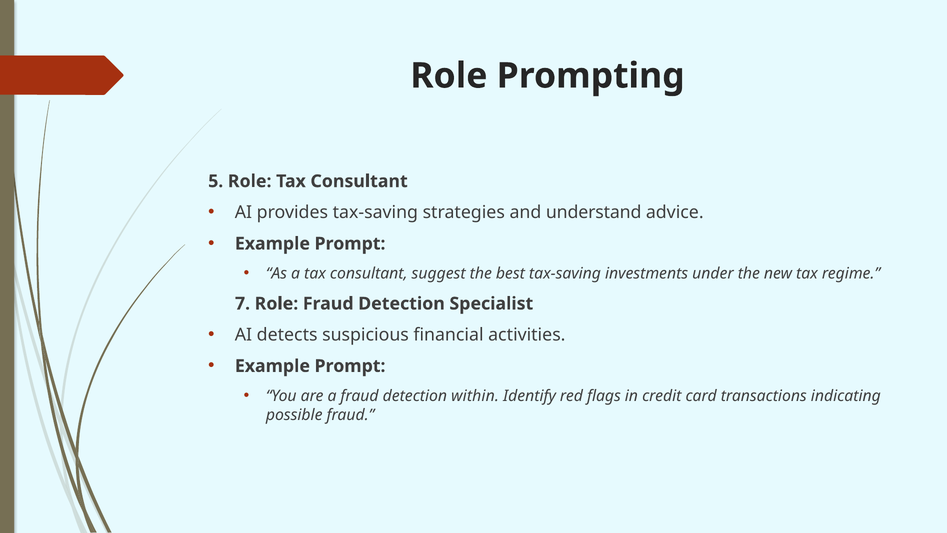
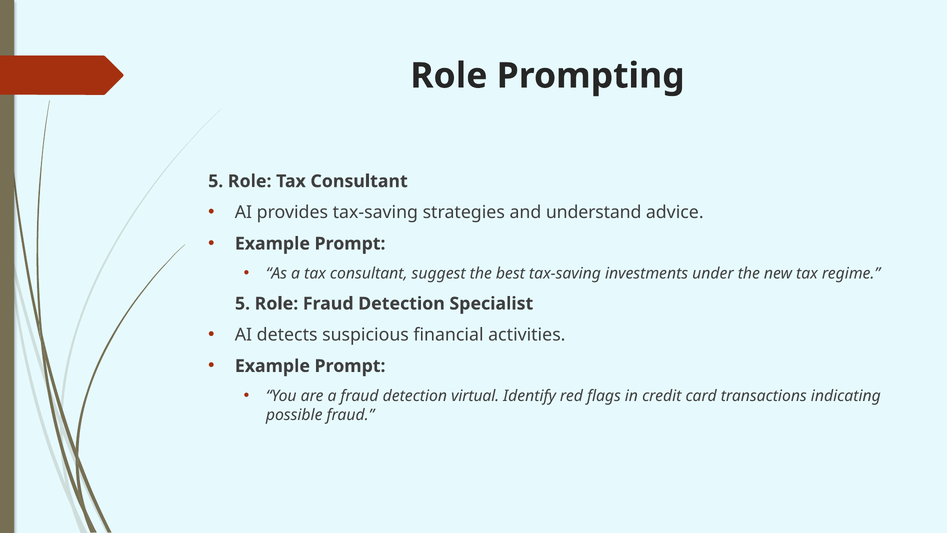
7 at (243, 303): 7 -> 5
within: within -> virtual
